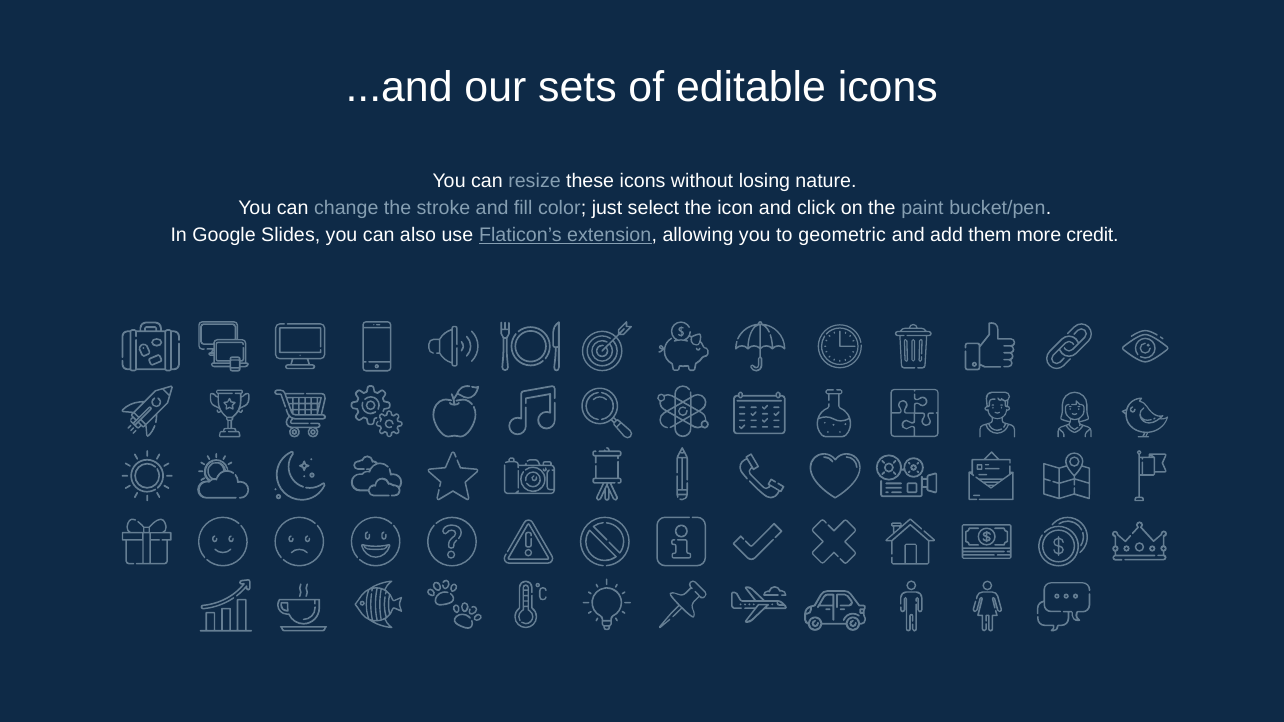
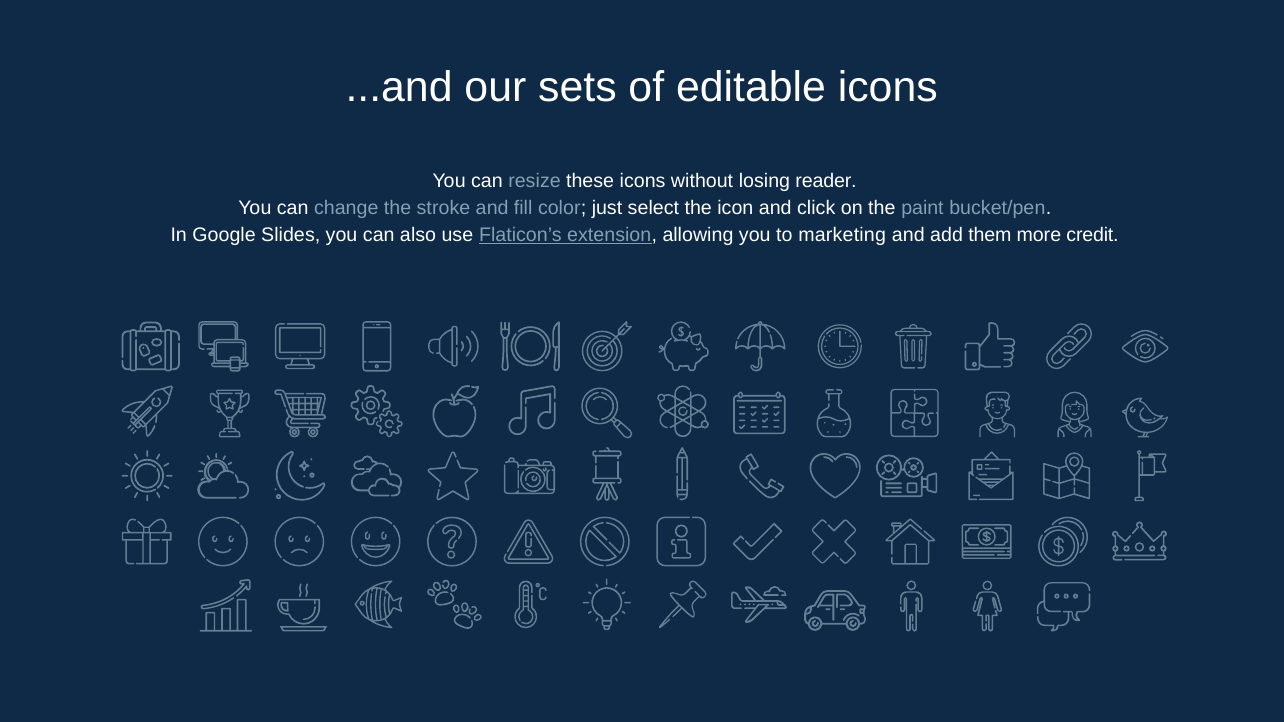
nature: nature -> reader
geometric: geometric -> marketing
